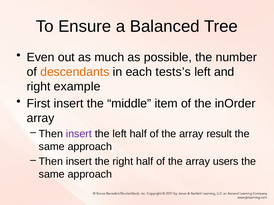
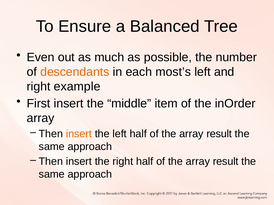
tests’s: tests’s -> most’s
insert at (79, 134) colour: purple -> orange
users at (226, 162): users -> result
